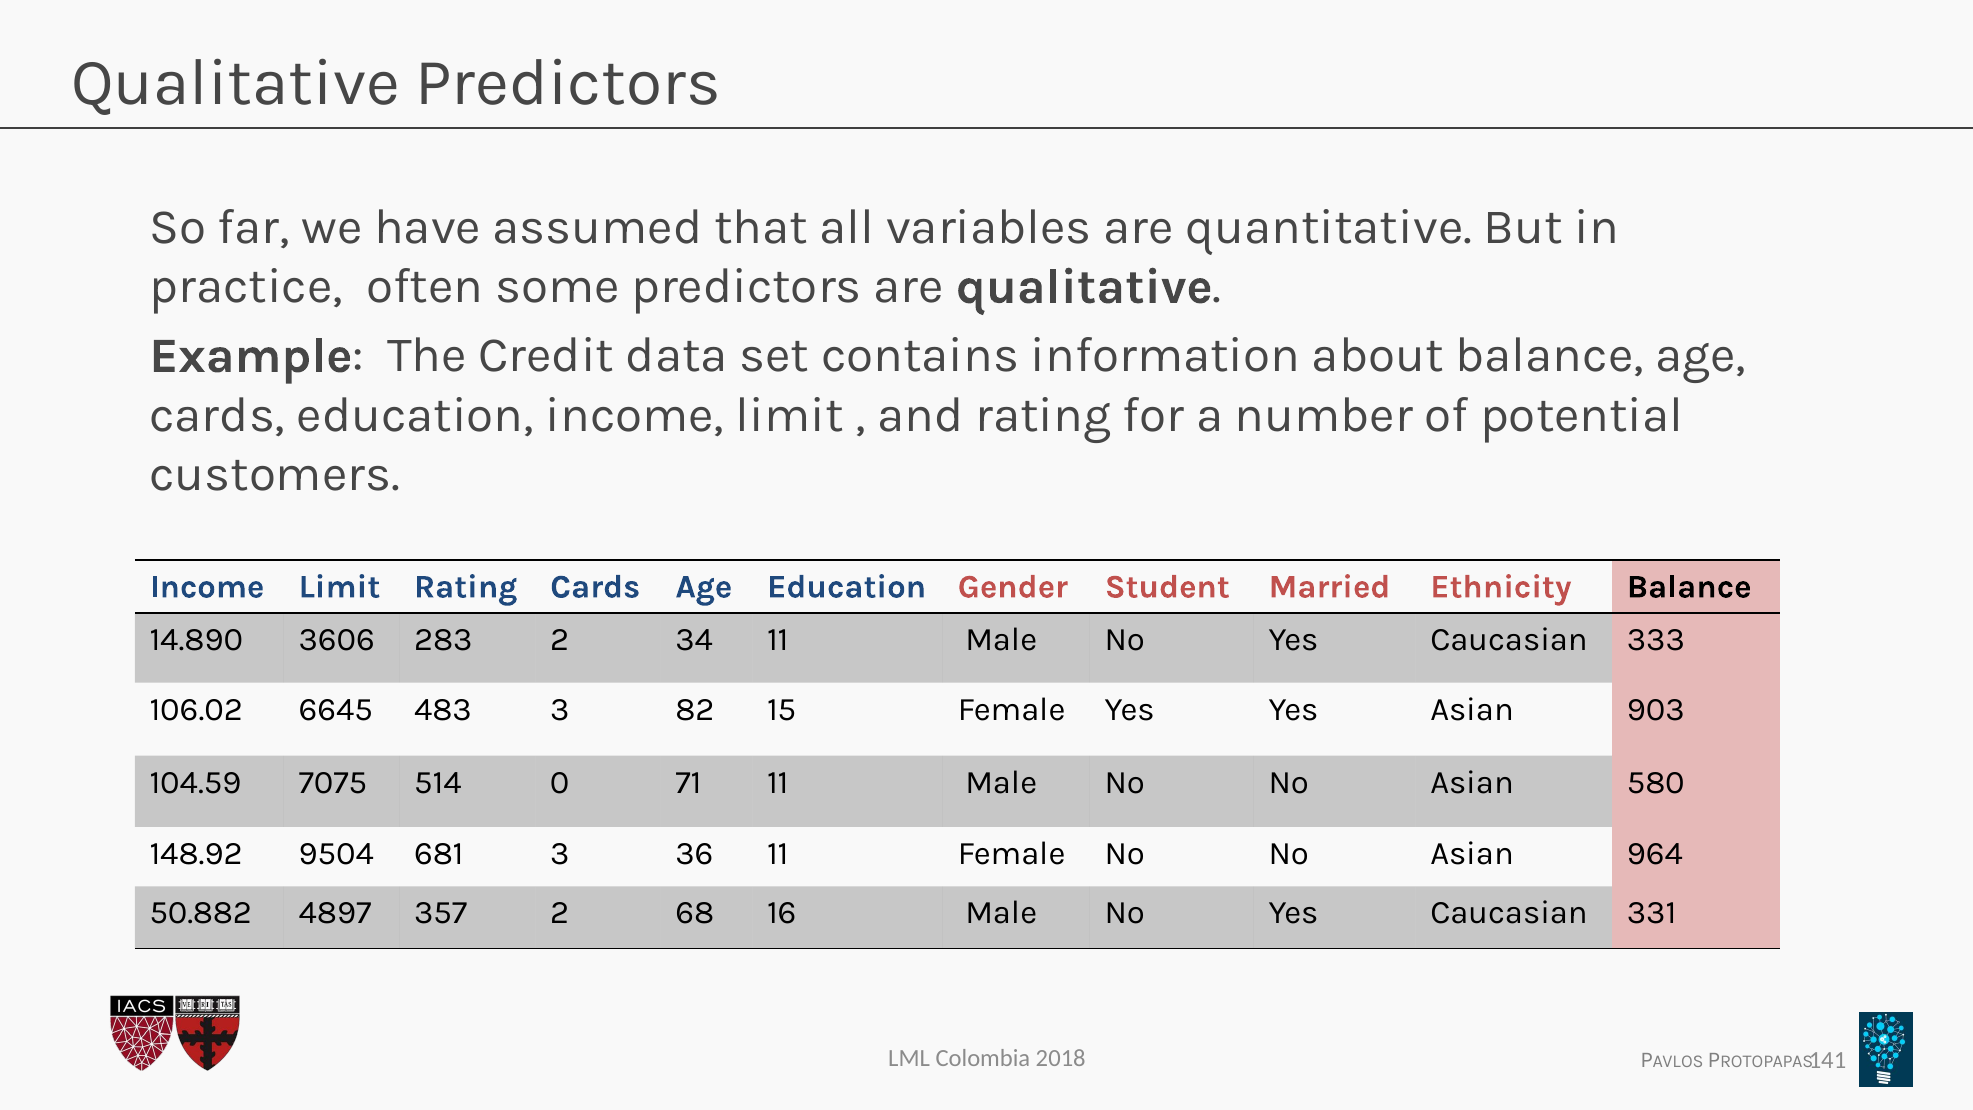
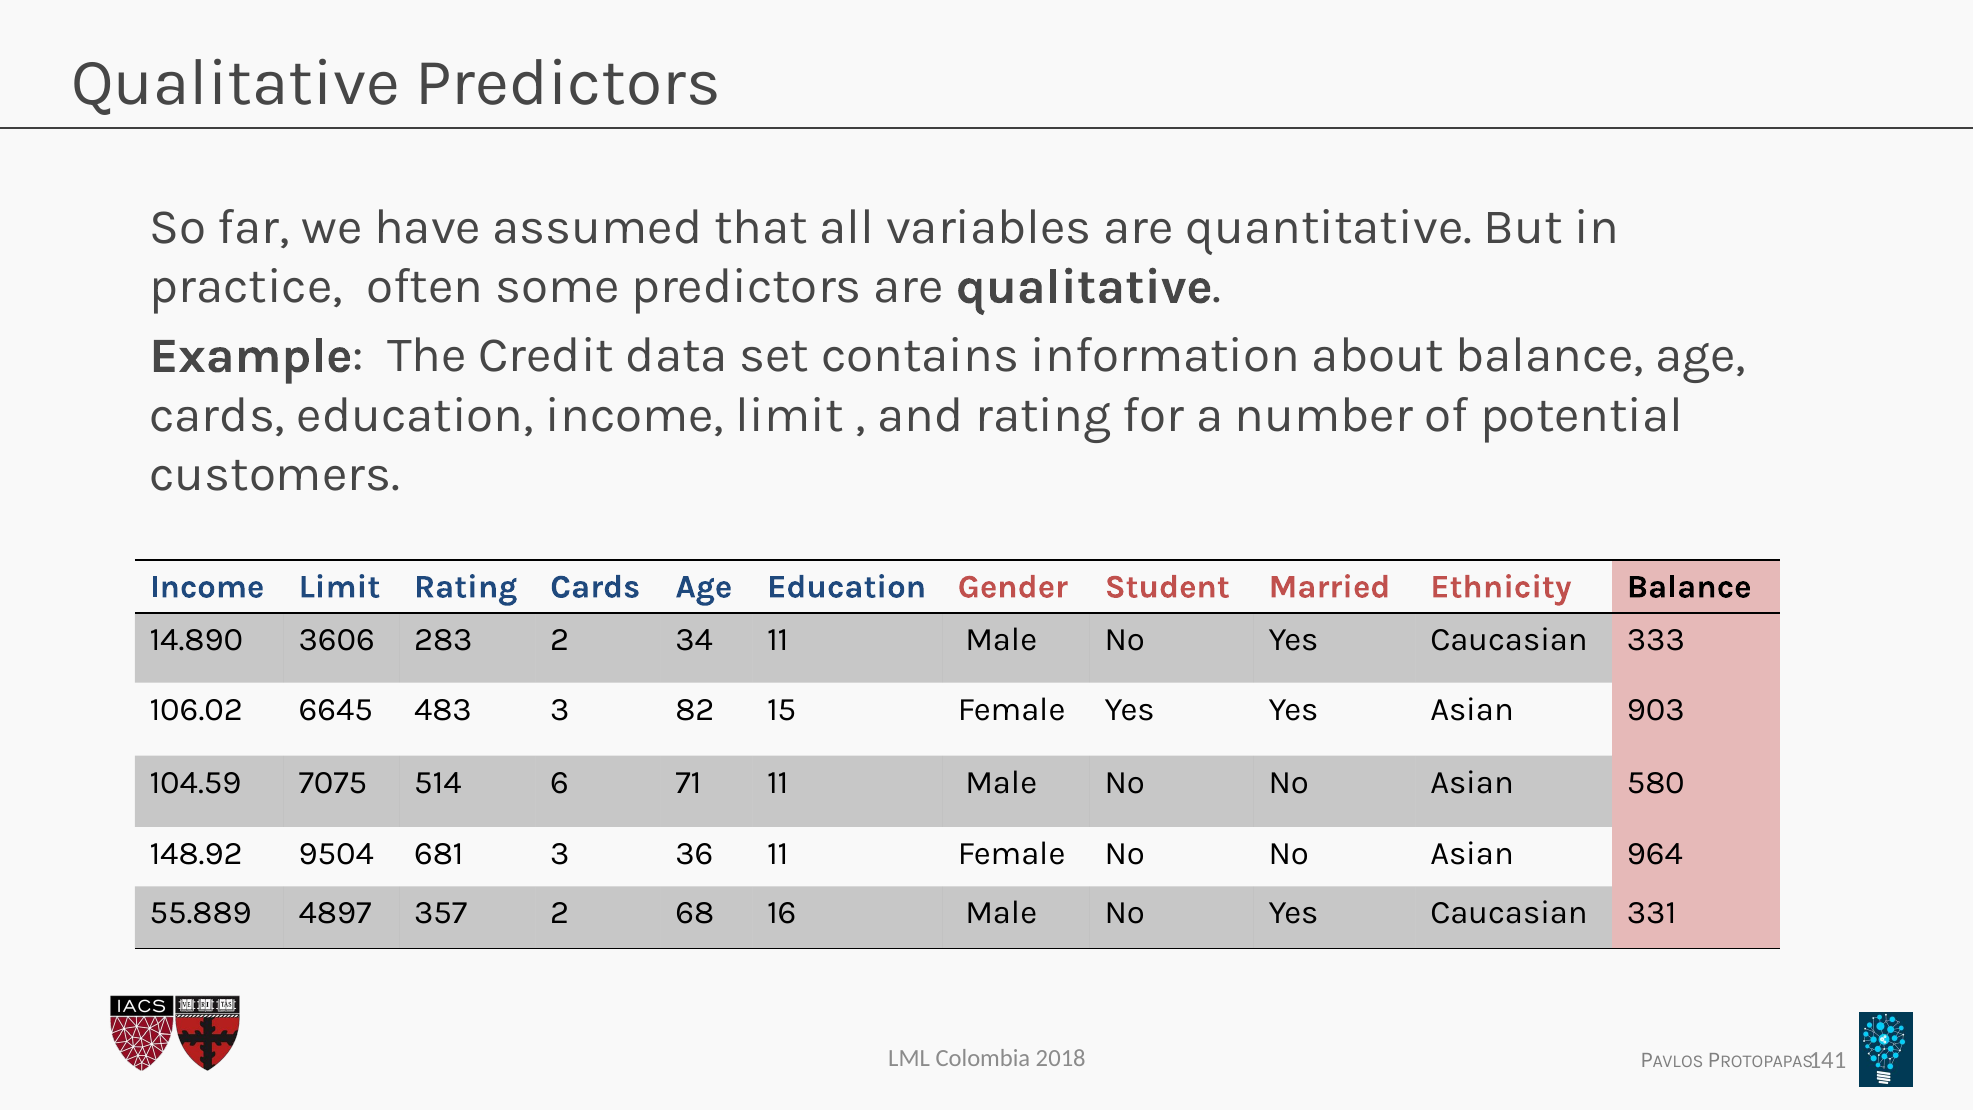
0: 0 -> 6
50.882: 50.882 -> 55.889
